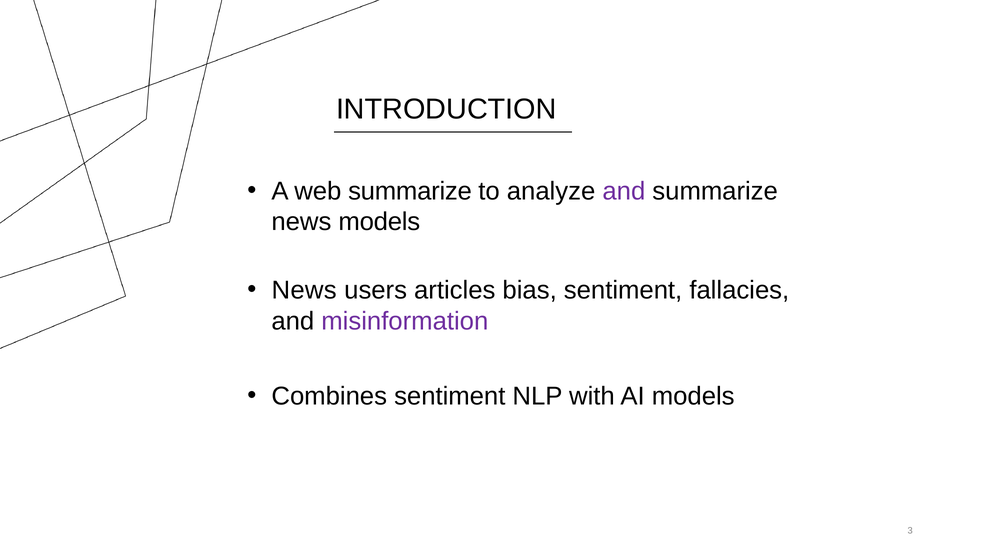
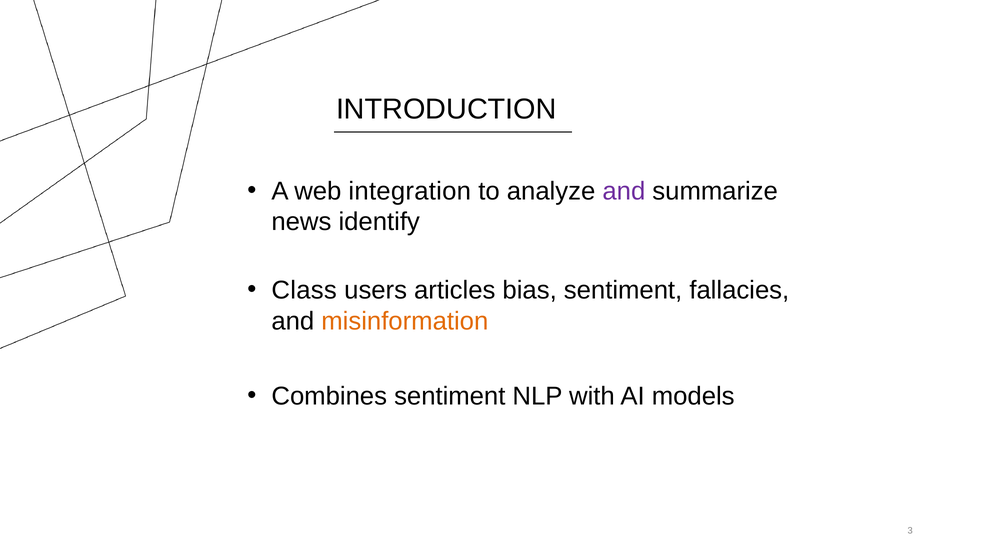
web summarize: summarize -> integration
news models: models -> identify
News at (304, 290): News -> Class
misinformation colour: purple -> orange
